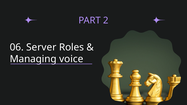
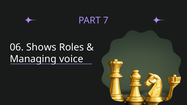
2: 2 -> 7
Server: Server -> Shows
